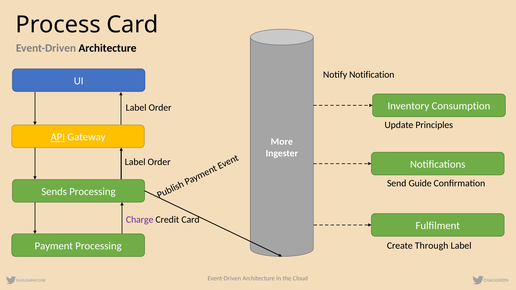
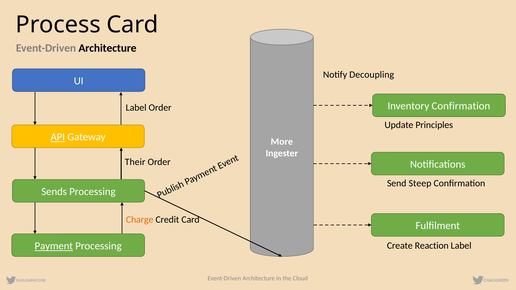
Notification: Notification -> Decoupling
Inventory Consumption: Consumption -> Confirmation
Label at (135, 162): Label -> Their
Guide: Guide -> Steep
Charge colour: purple -> orange
Payment underline: none -> present
Through: Through -> Reaction
